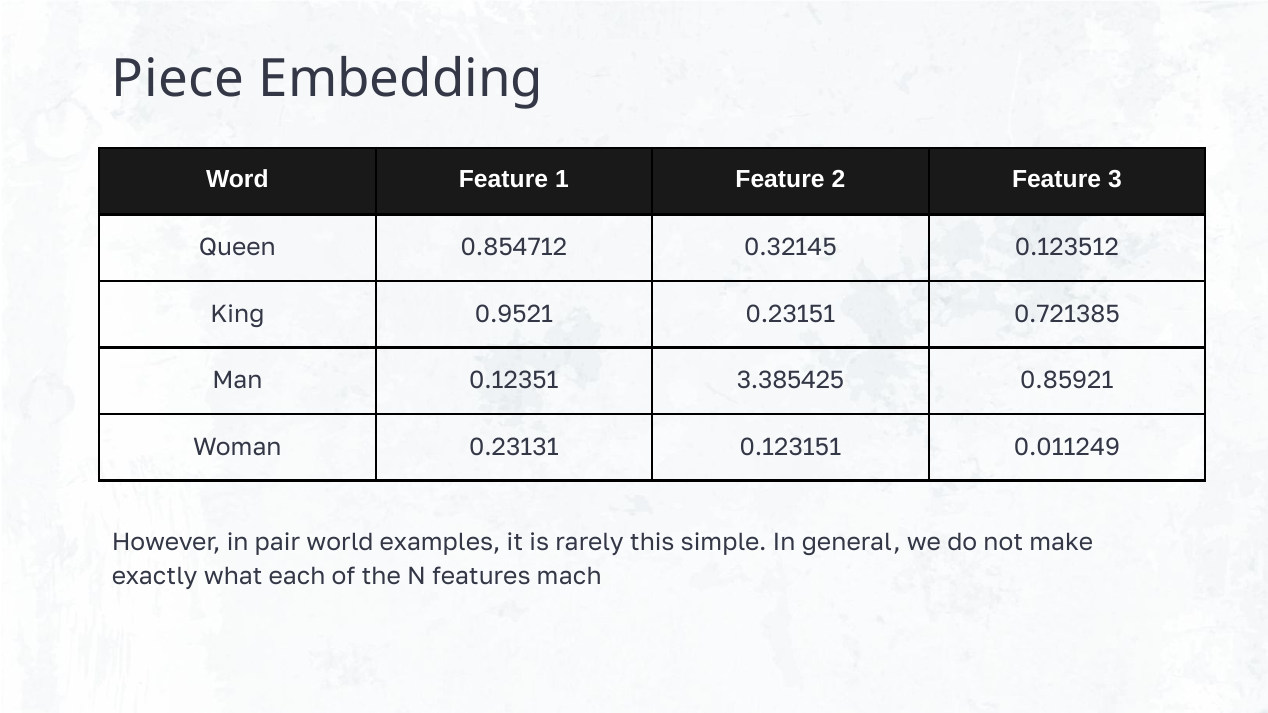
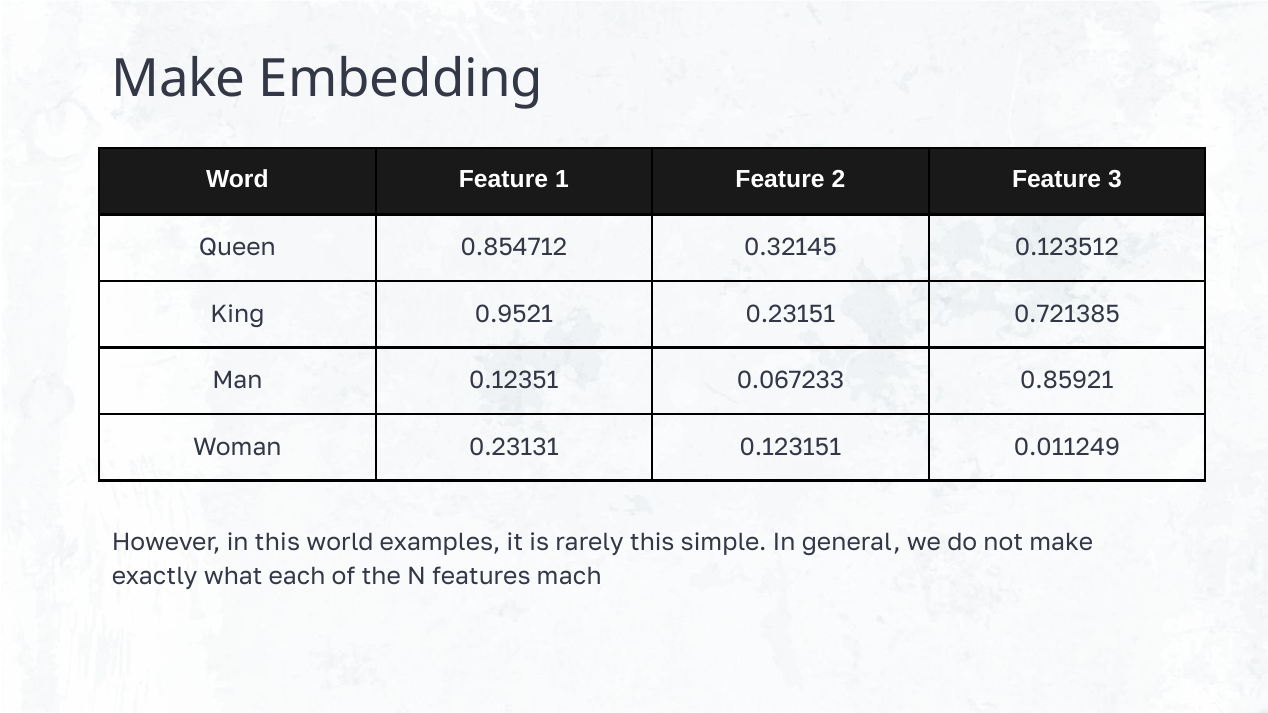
Piece at (178, 79): Piece -> Make
3.385425: 3.385425 -> 0.067233
in pair: pair -> this
